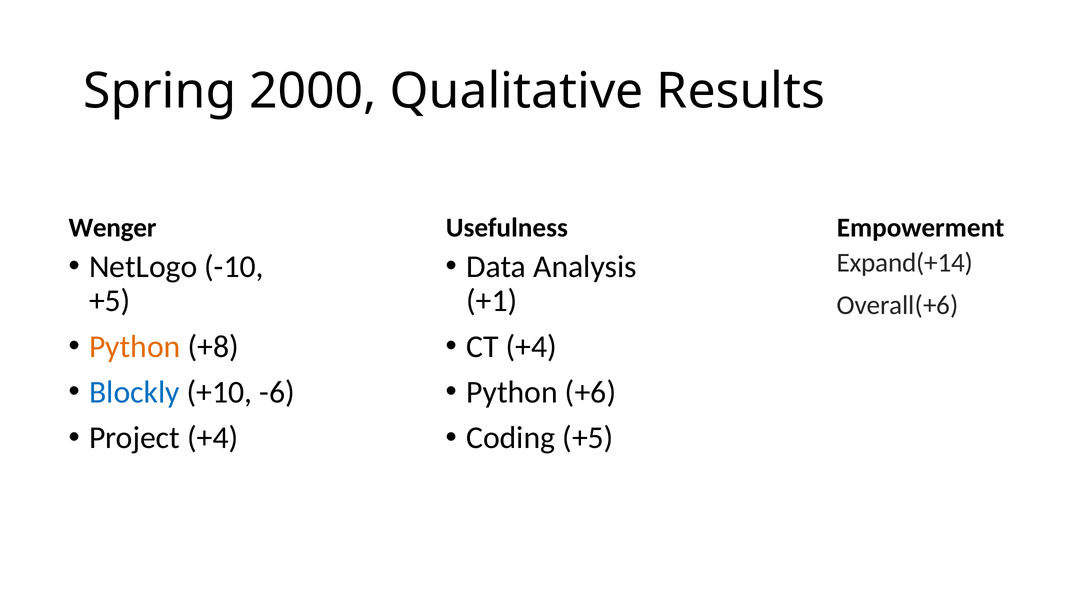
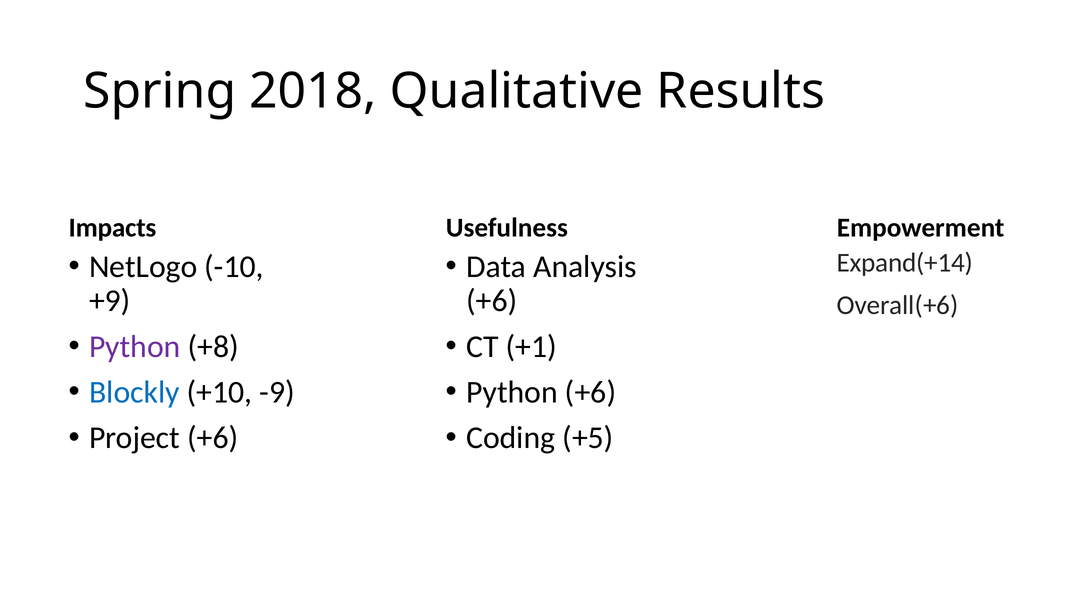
2000: 2000 -> 2018
Wenger: Wenger -> Impacts
+5 at (110, 301): +5 -> +9
+1 at (492, 301): +1 -> +6
Python at (135, 347) colour: orange -> purple
CT +4: +4 -> +1
-6: -6 -> -9
Project +4: +4 -> +6
